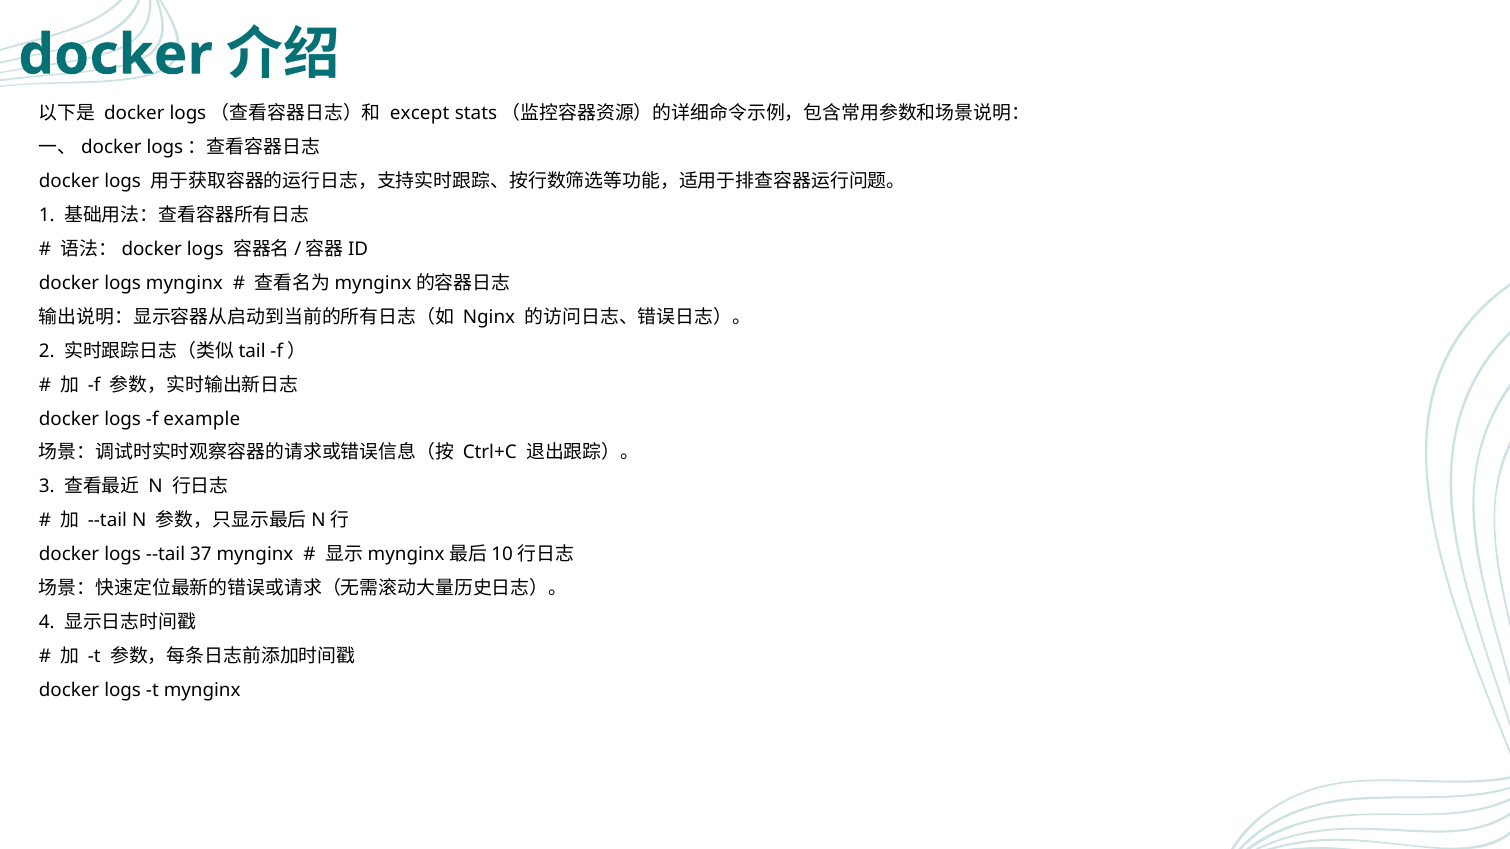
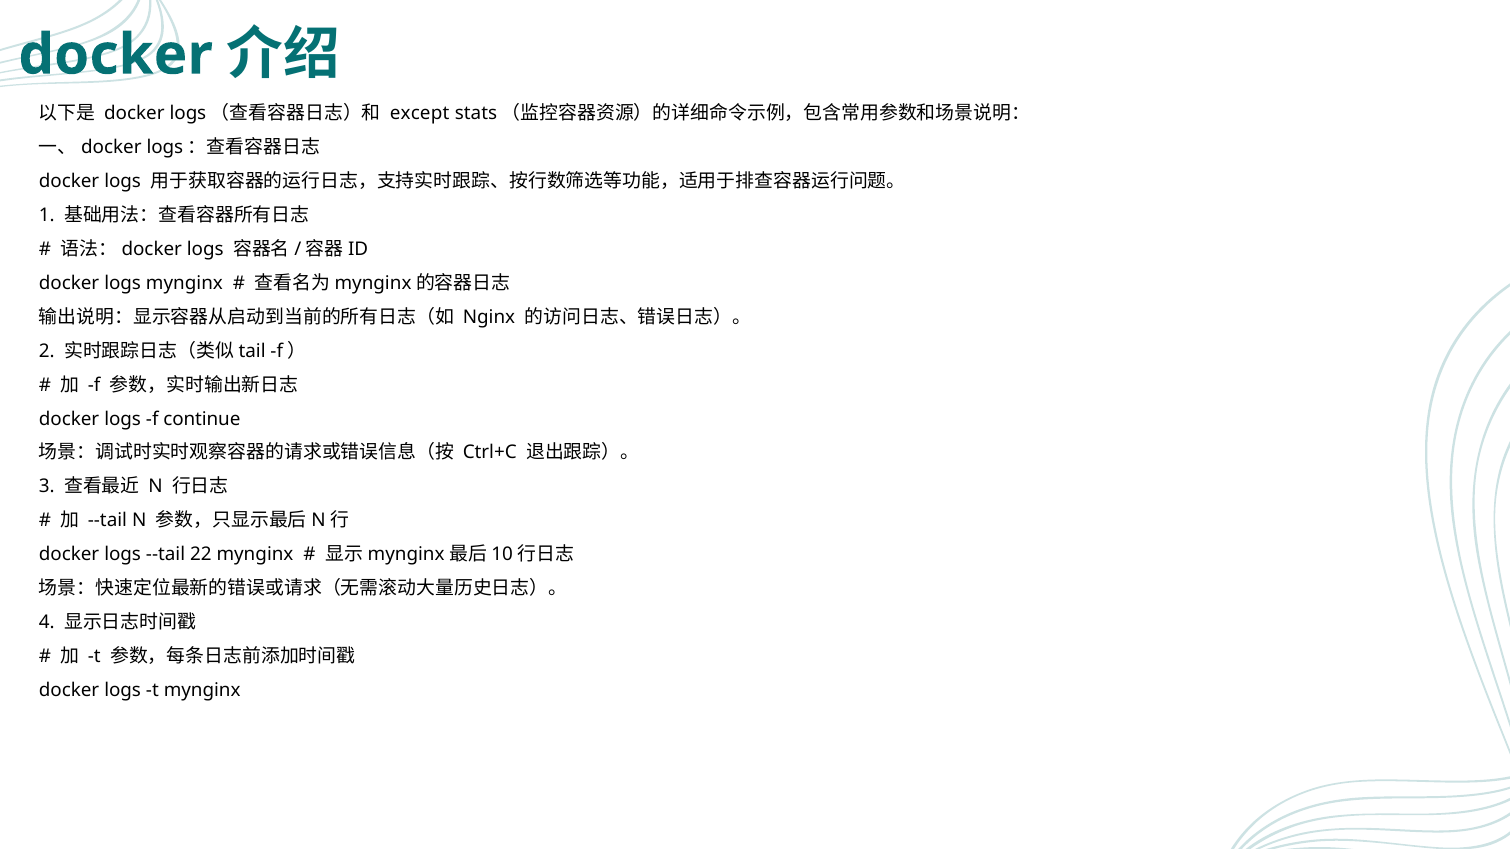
example: example -> continue
37: 37 -> 22
